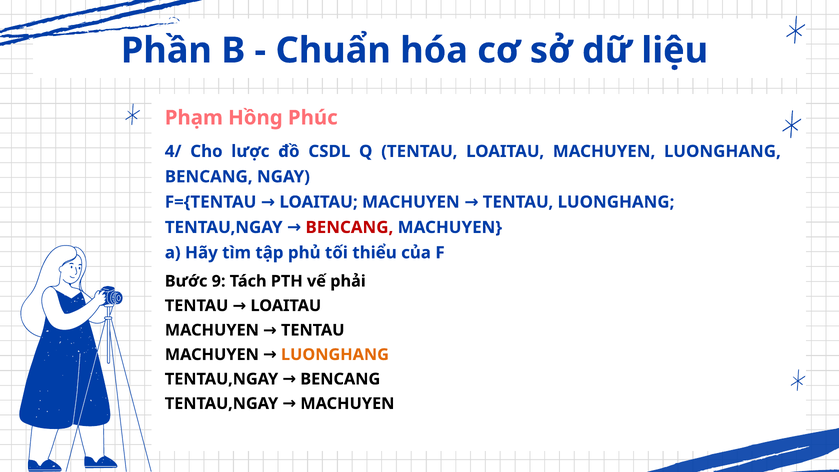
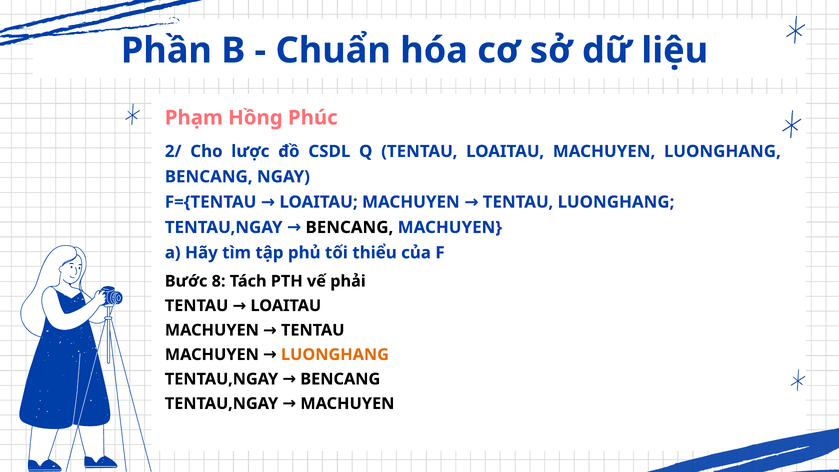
4/: 4/ -> 2/
BENCANG at (349, 227) colour: red -> black
9: 9 -> 8
